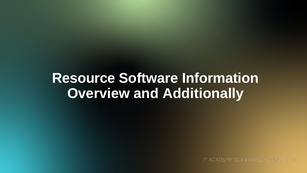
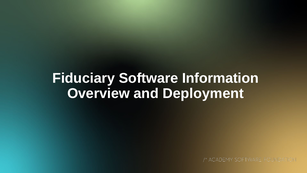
Resource: Resource -> Fiduciary
Additionally: Additionally -> Deployment
